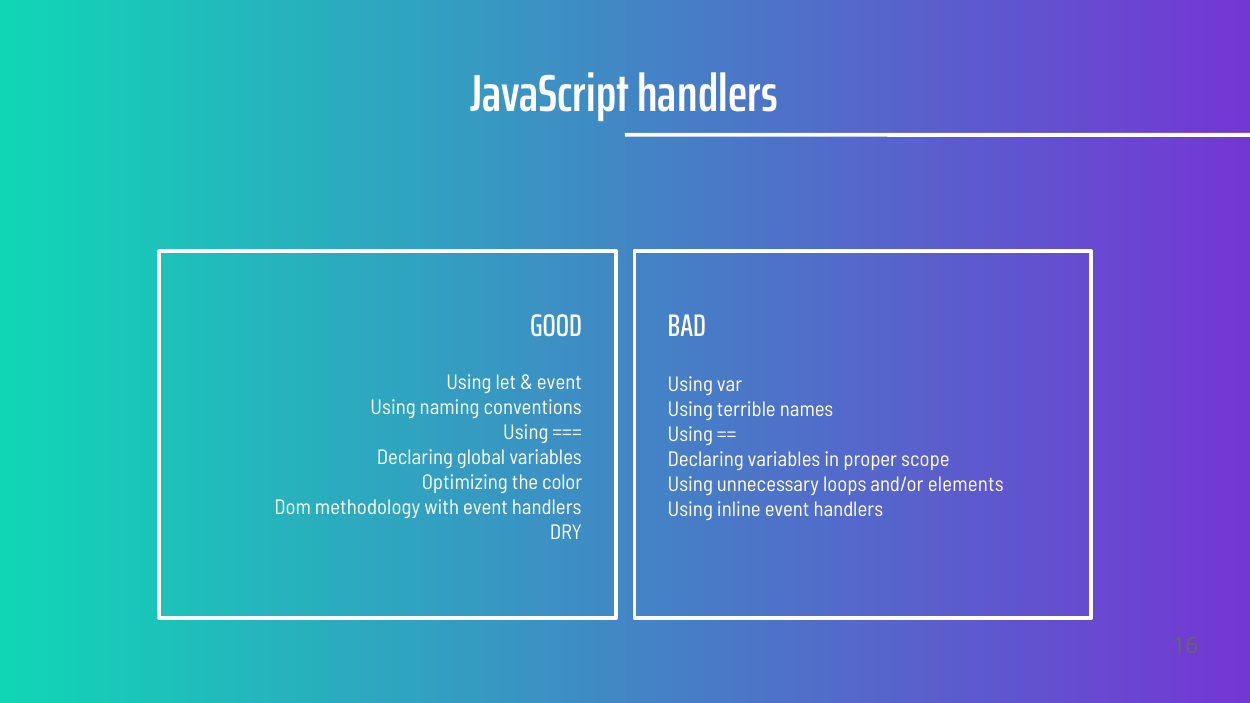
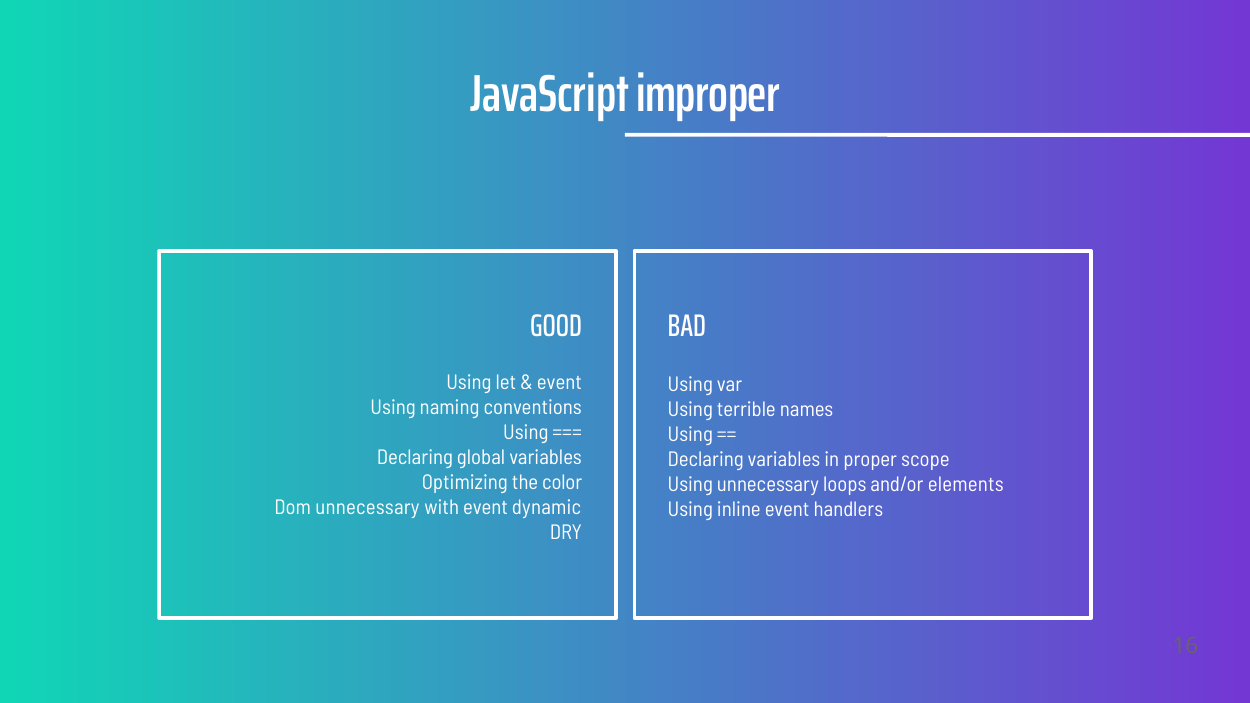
JavaScript handlers: handlers -> improper
Dom methodology: methodology -> unnecessary
with event handlers: handlers -> dynamic
